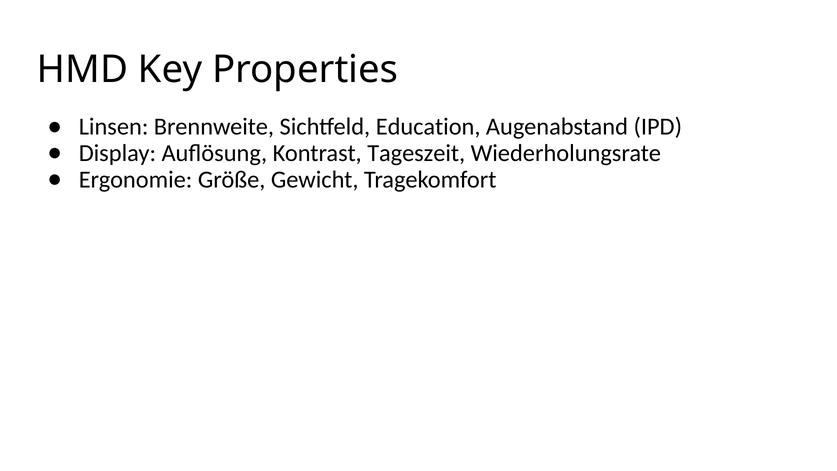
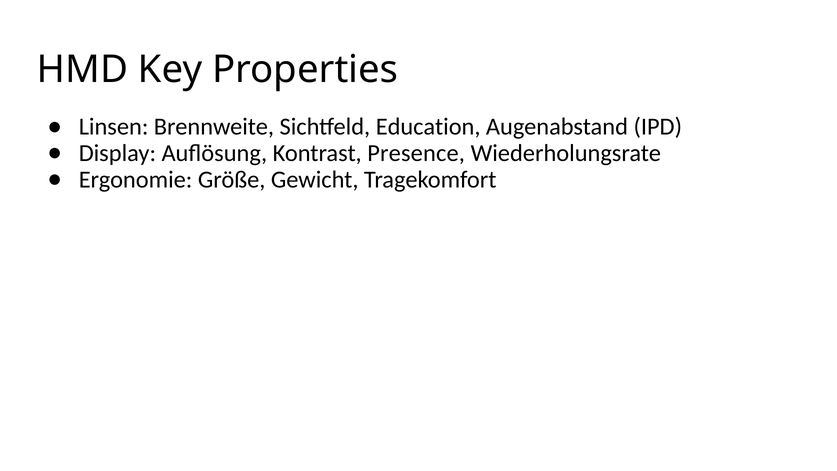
Tageszeit: Tageszeit -> Presence
